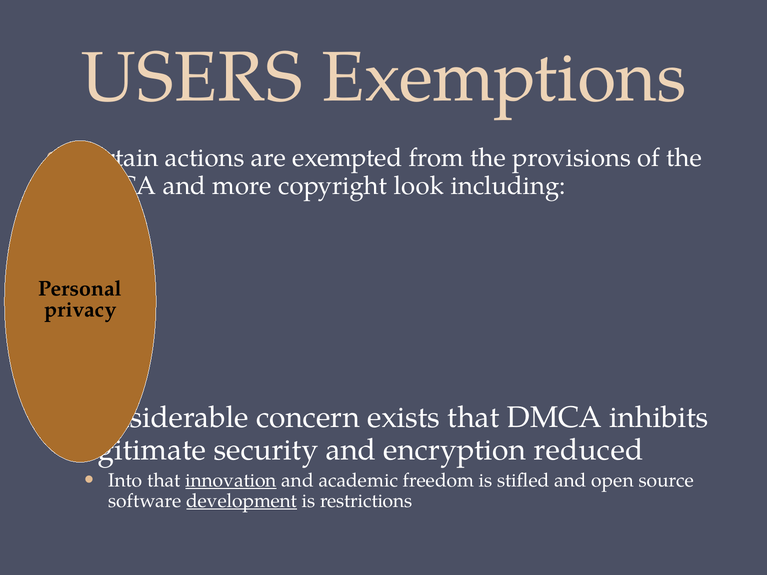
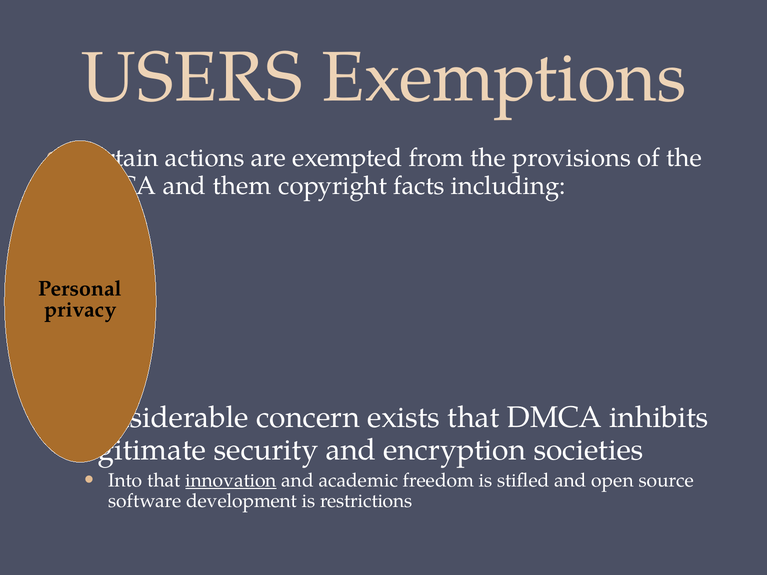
more: more -> them
look: look -> facts
reduced: reduced -> societies
development underline: present -> none
